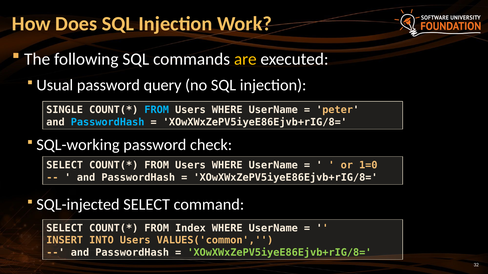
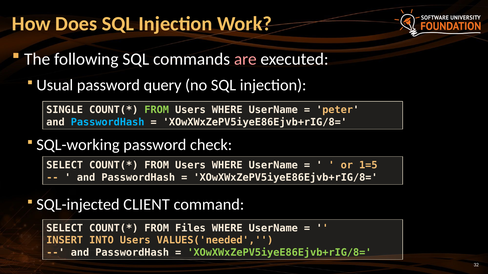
are colour: yellow -> pink
FROM at (157, 110) colour: light blue -> light green
1=0: 1=0 -> 1=5
SQL-injected SELECT: SELECT -> CLIENT
Index: Index -> Files
VALUES('common: VALUES('common -> VALUES('needed
